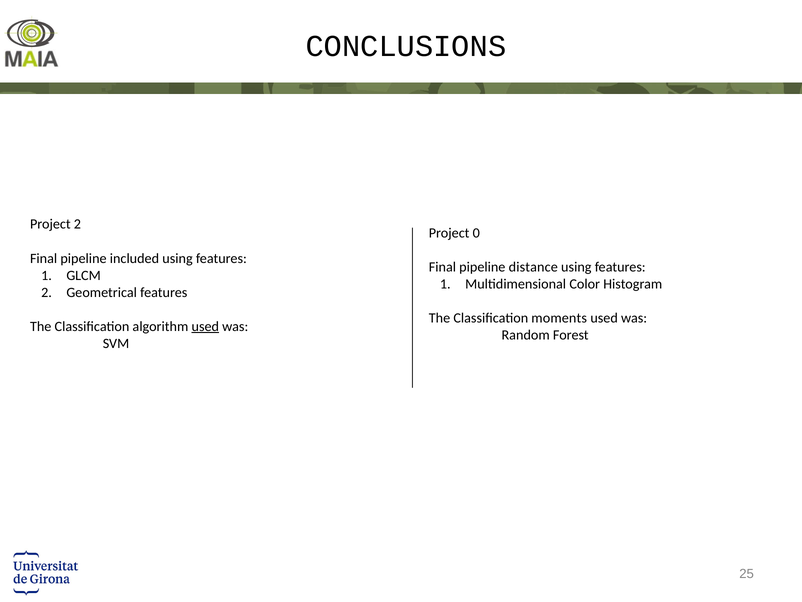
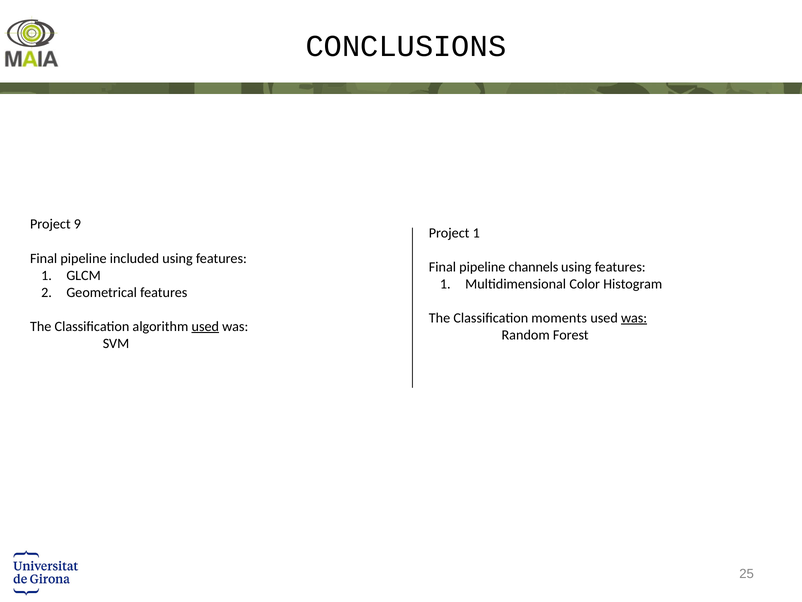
Project 2: 2 -> 9
Project 0: 0 -> 1
distance: distance -> channels
was at (634, 318) underline: none -> present
